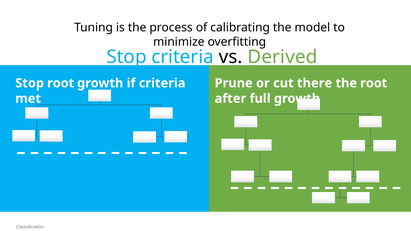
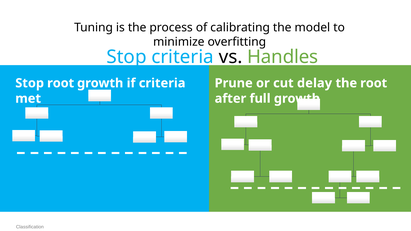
Derived: Derived -> Handles
there: there -> delay
